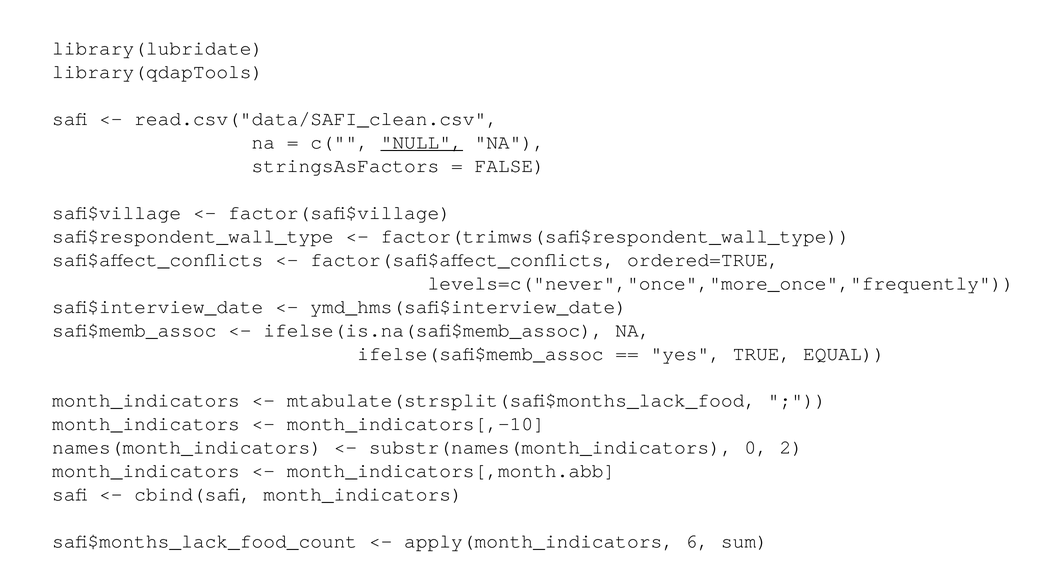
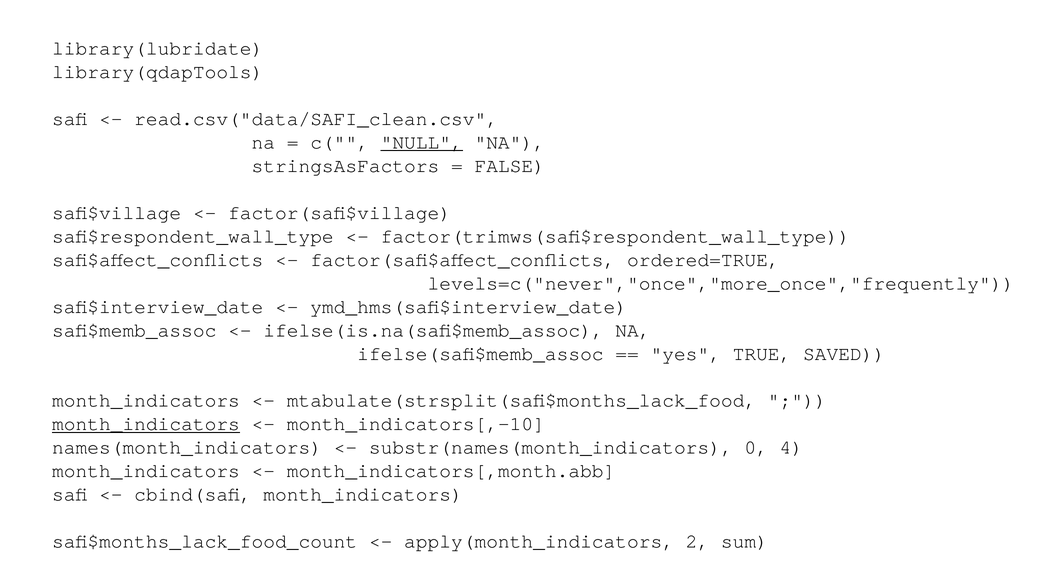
EQUAL: EQUAL -> SAVED
month_indicators at (146, 424) underline: none -> present
2: 2 -> 4
6: 6 -> 2
